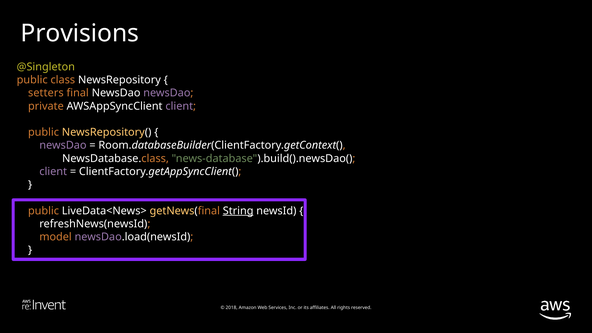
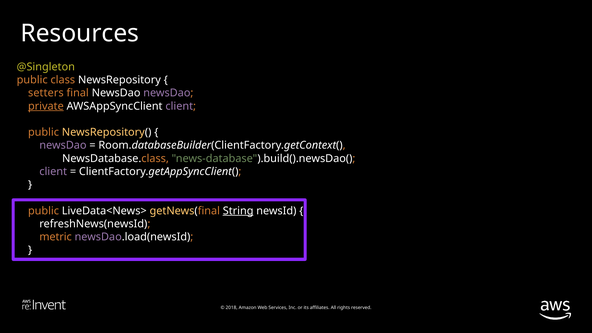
Provisions: Provisions -> Resources
private underline: none -> present
model: model -> metric
